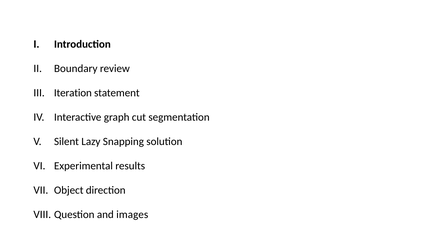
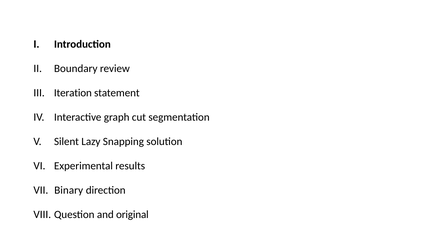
Object: Object -> Binary
images: images -> original
